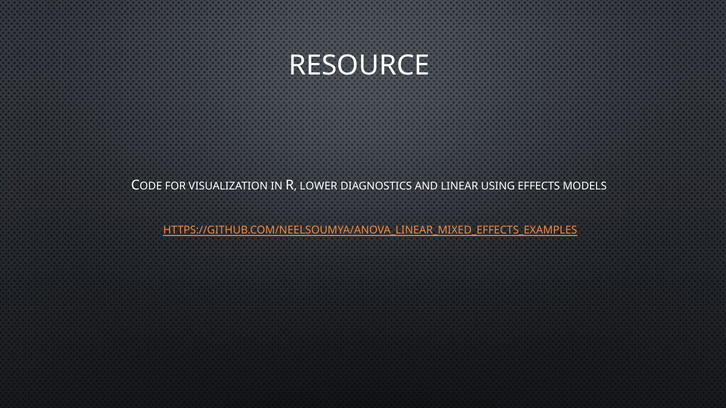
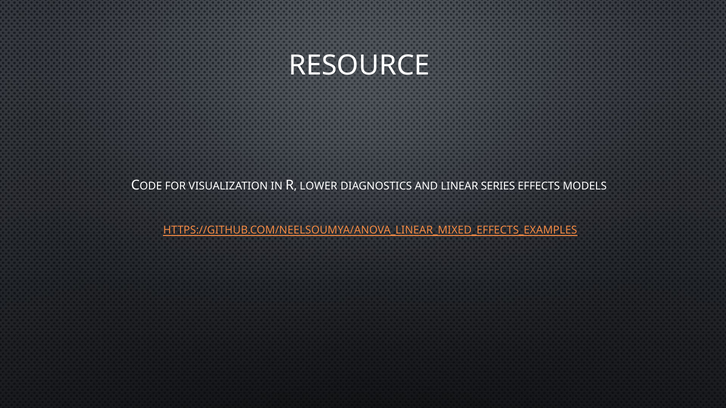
USING: USING -> SERIES
